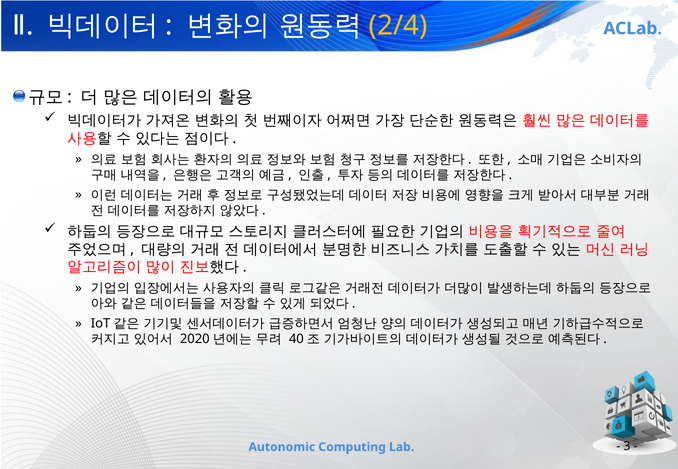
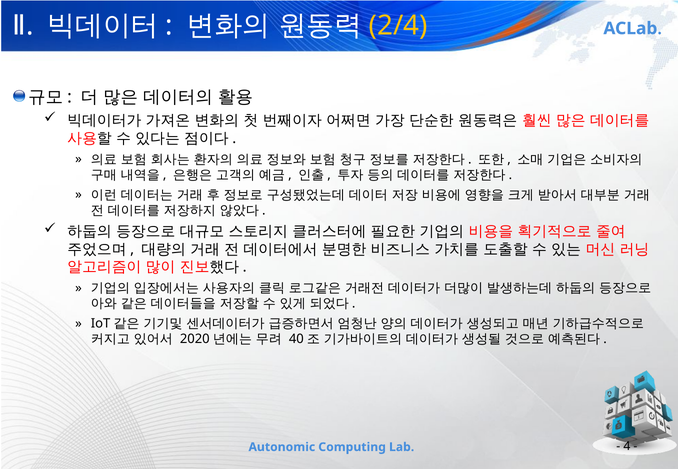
3: 3 -> 4
